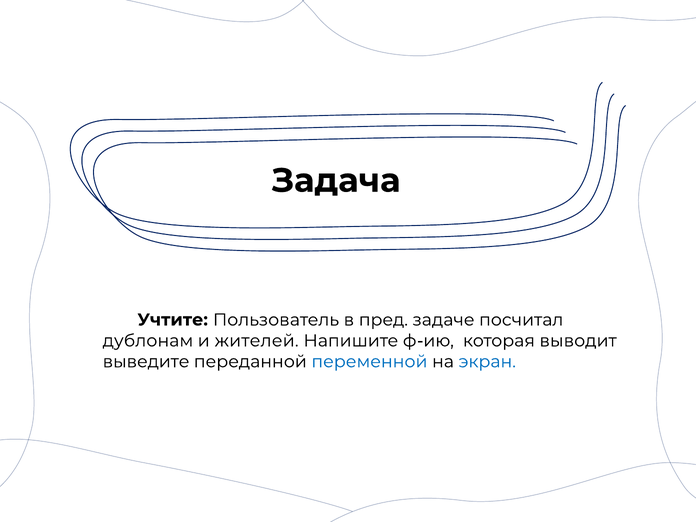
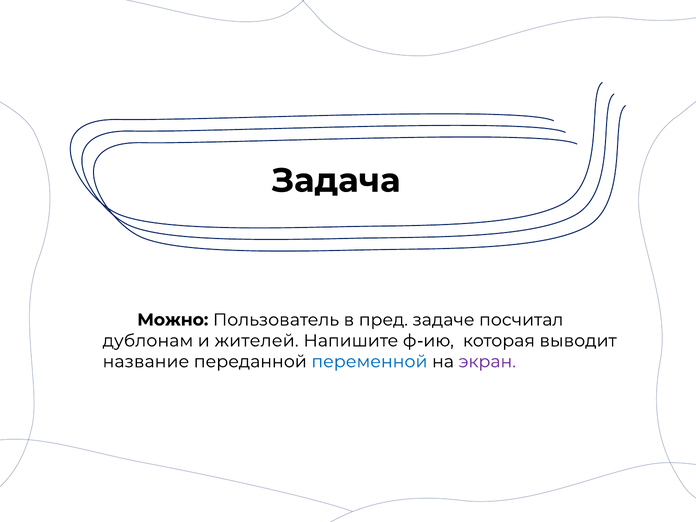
Учтите: Учтите -> Можно
выведите: выведите -> название
экран colour: blue -> purple
